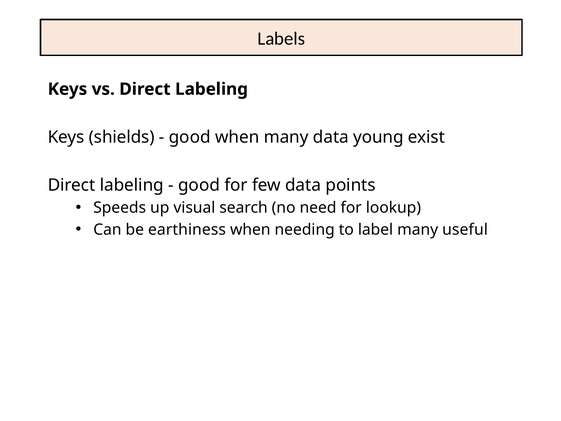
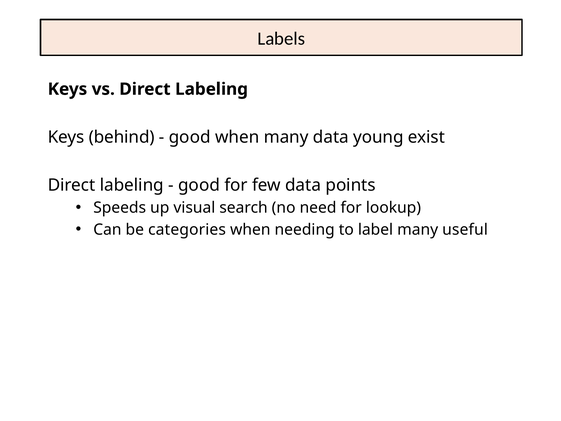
shields: shields -> behind
earthiness: earthiness -> categories
